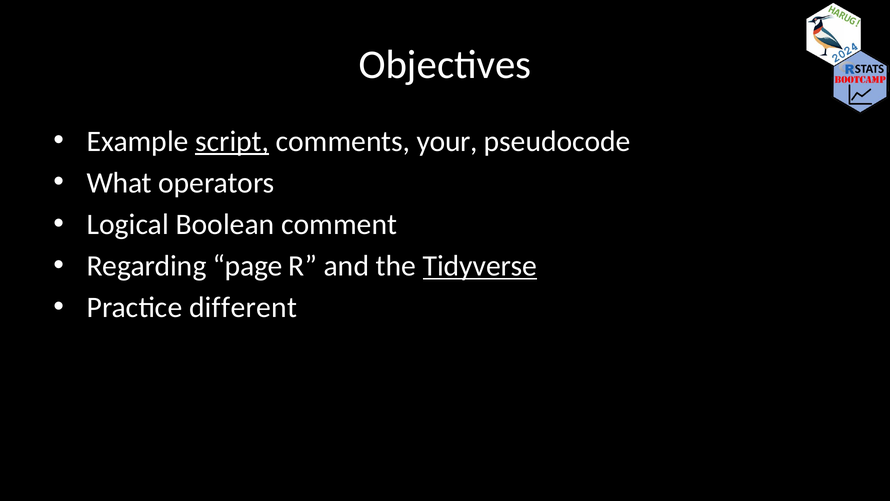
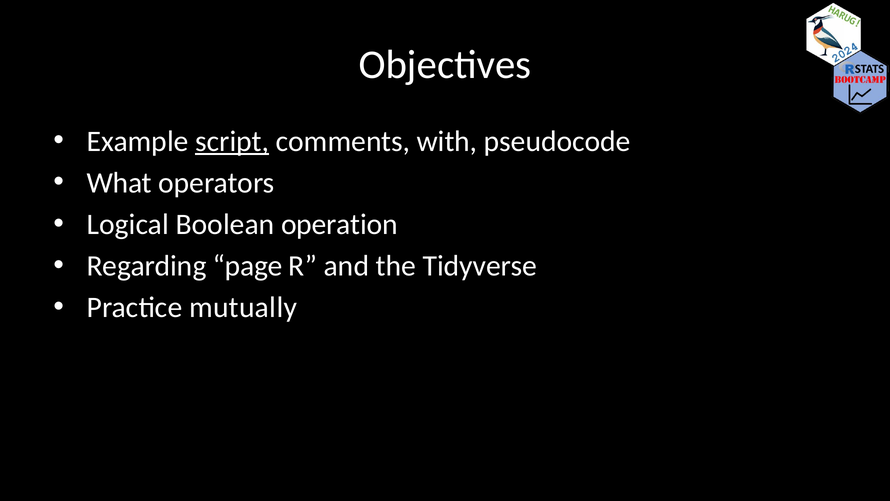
your: your -> with
comment: comment -> operation
Tidyverse underline: present -> none
different: different -> mutually
